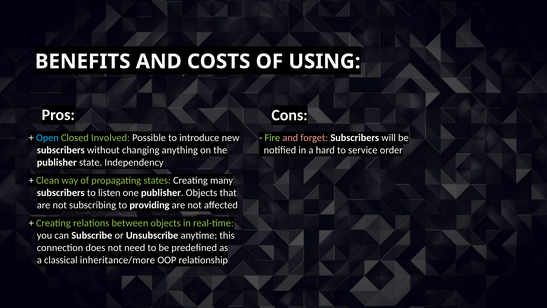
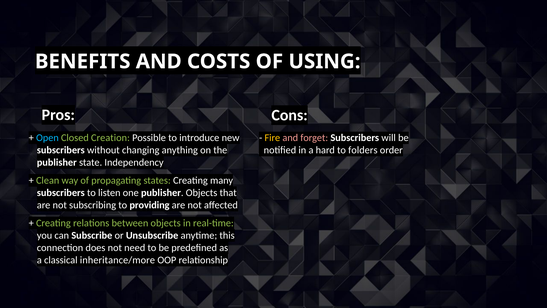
Involved: Involved -> Creation
Fire colour: light green -> yellow
service: service -> folders
